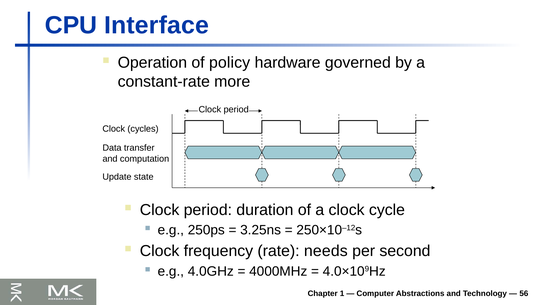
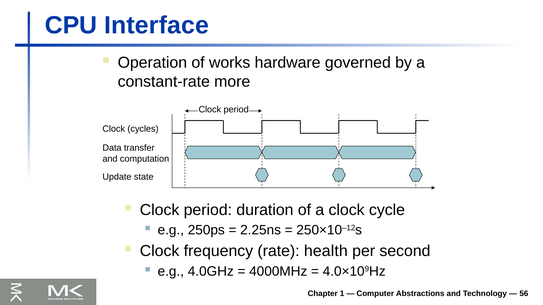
policy: policy -> works
3.25ns: 3.25ns -> 2.25ns
needs: needs -> health
